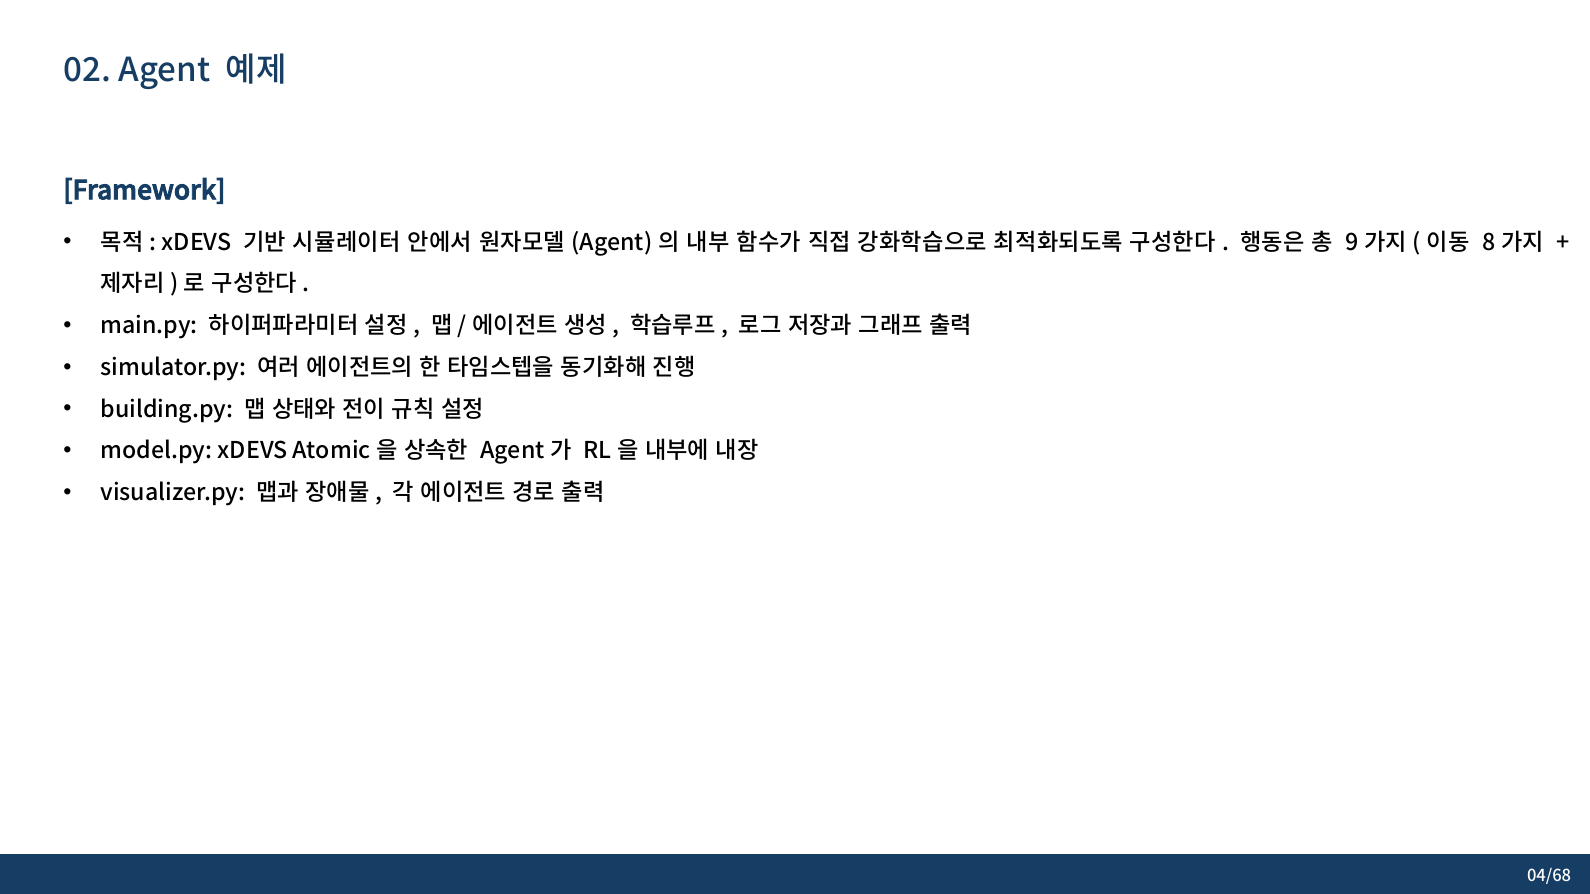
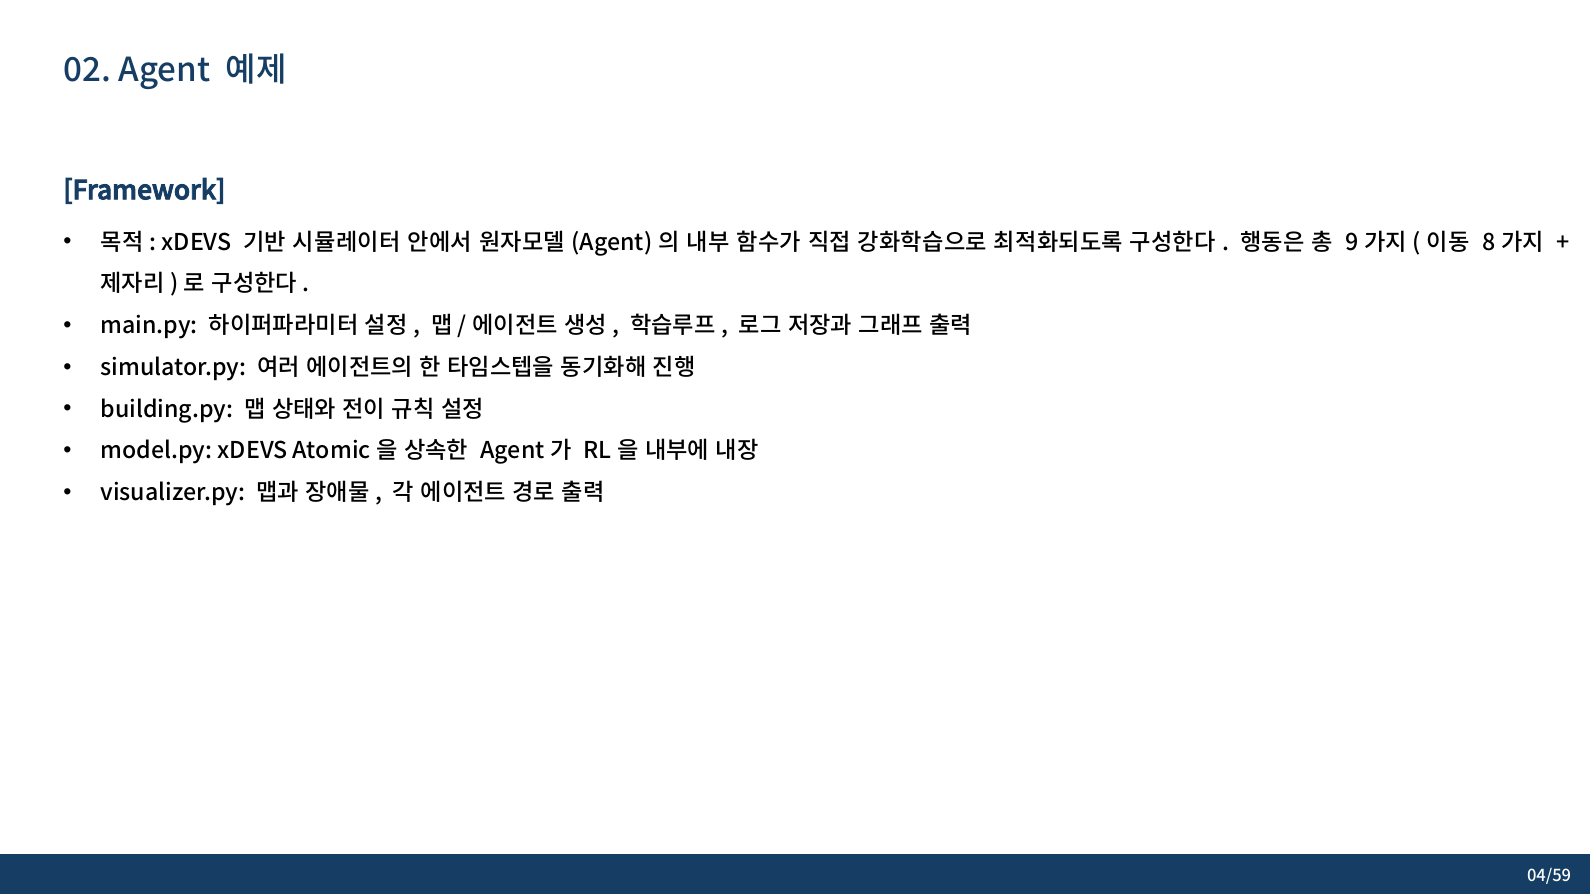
04/68: 04/68 -> 04/59
